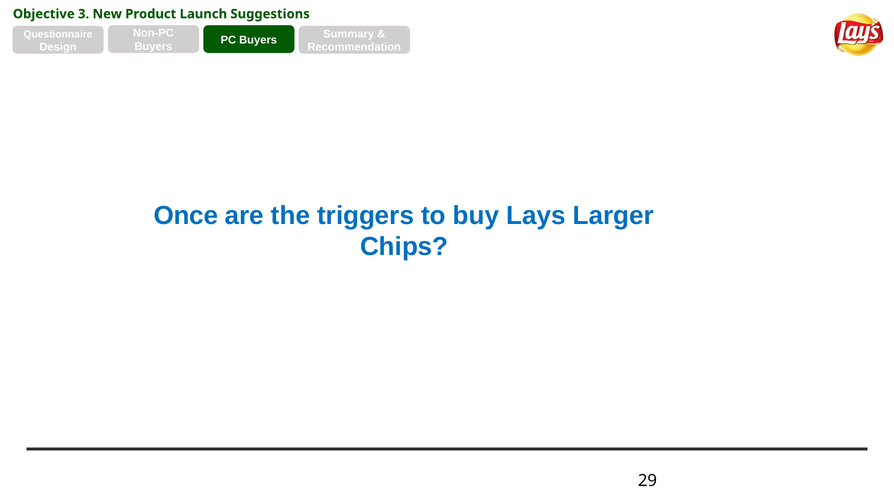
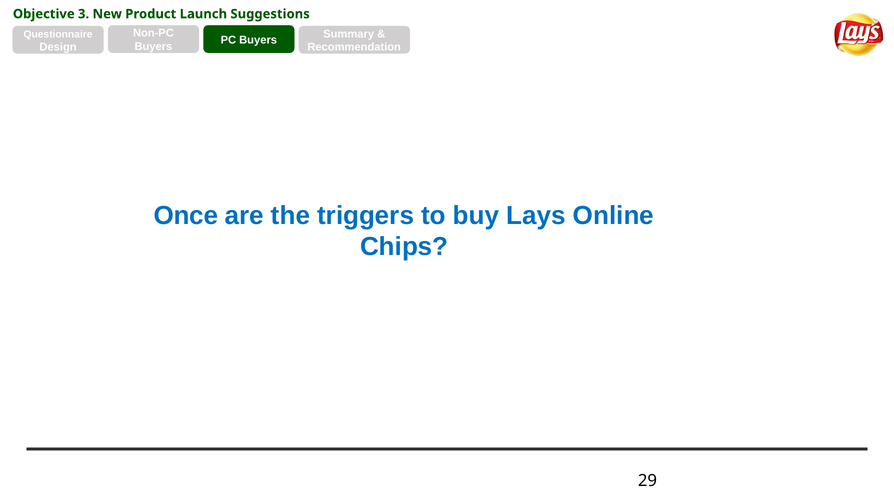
Larger: Larger -> Online
